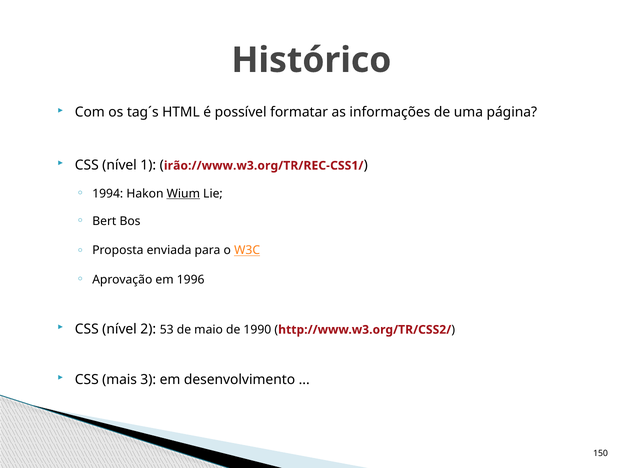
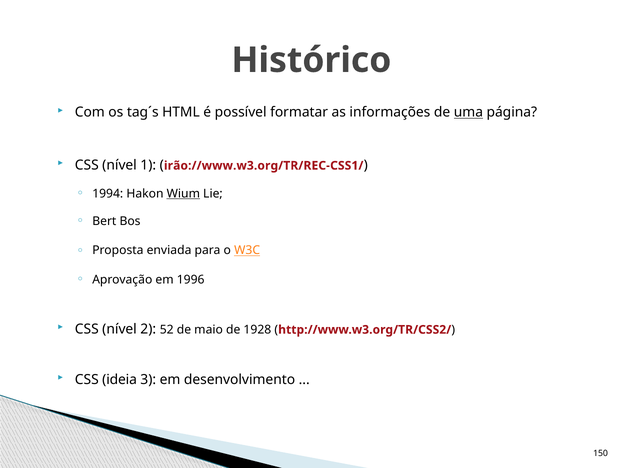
uma underline: none -> present
53: 53 -> 52
1990: 1990 -> 1928
mais: mais -> ideia
